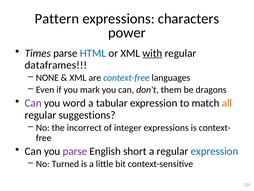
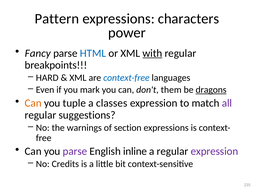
Times: Times -> Fancy
dataframes: dataframes -> breakpoints
NONE: NONE -> HARD
dragons underline: none -> present
Can at (33, 103) colour: purple -> orange
word: word -> tuple
tabular: tabular -> classes
all colour: orange -> purple
incorrect: incorrect -> warnings
integer: integer -> section
short: short -> inline
expression at (214, 151) colour: blue -> purple
Turned: Turned -> Credits
